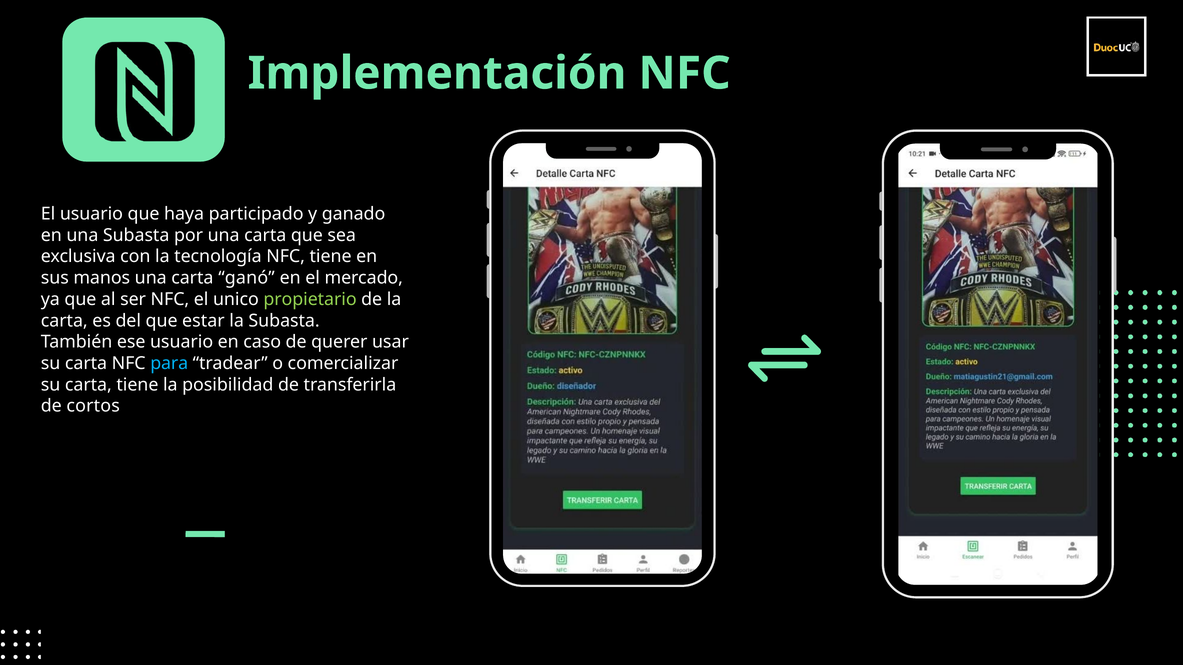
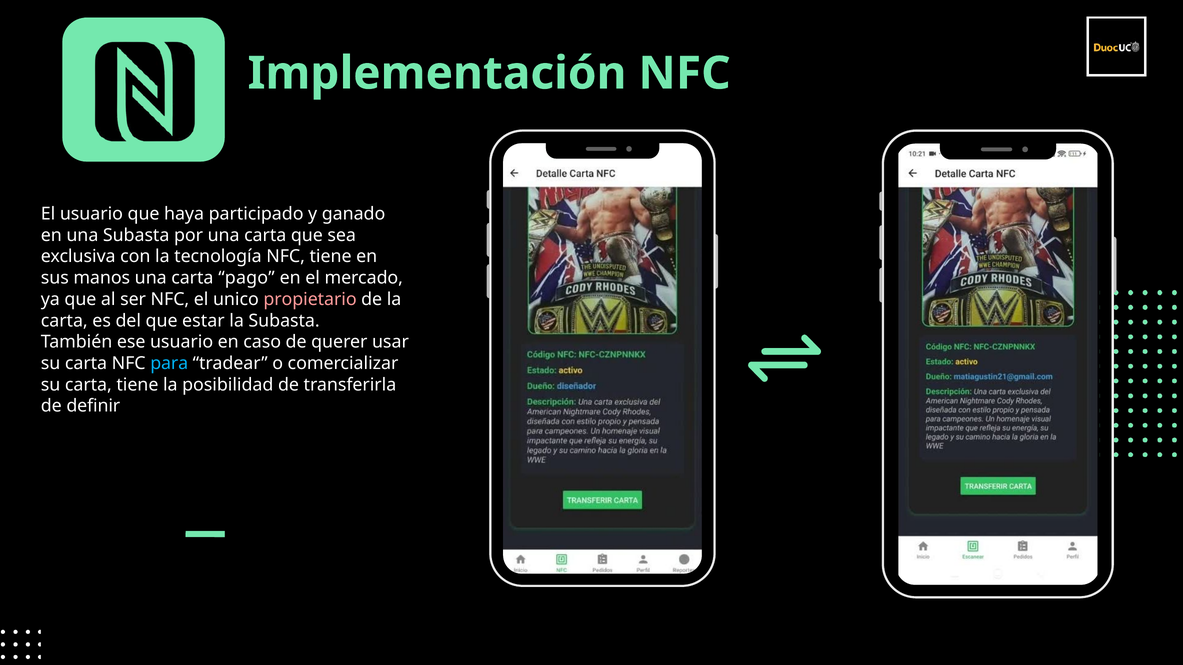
ganó: ganó -> pago
propietario colour: light green -> pink
cortos: cortos -> definir
